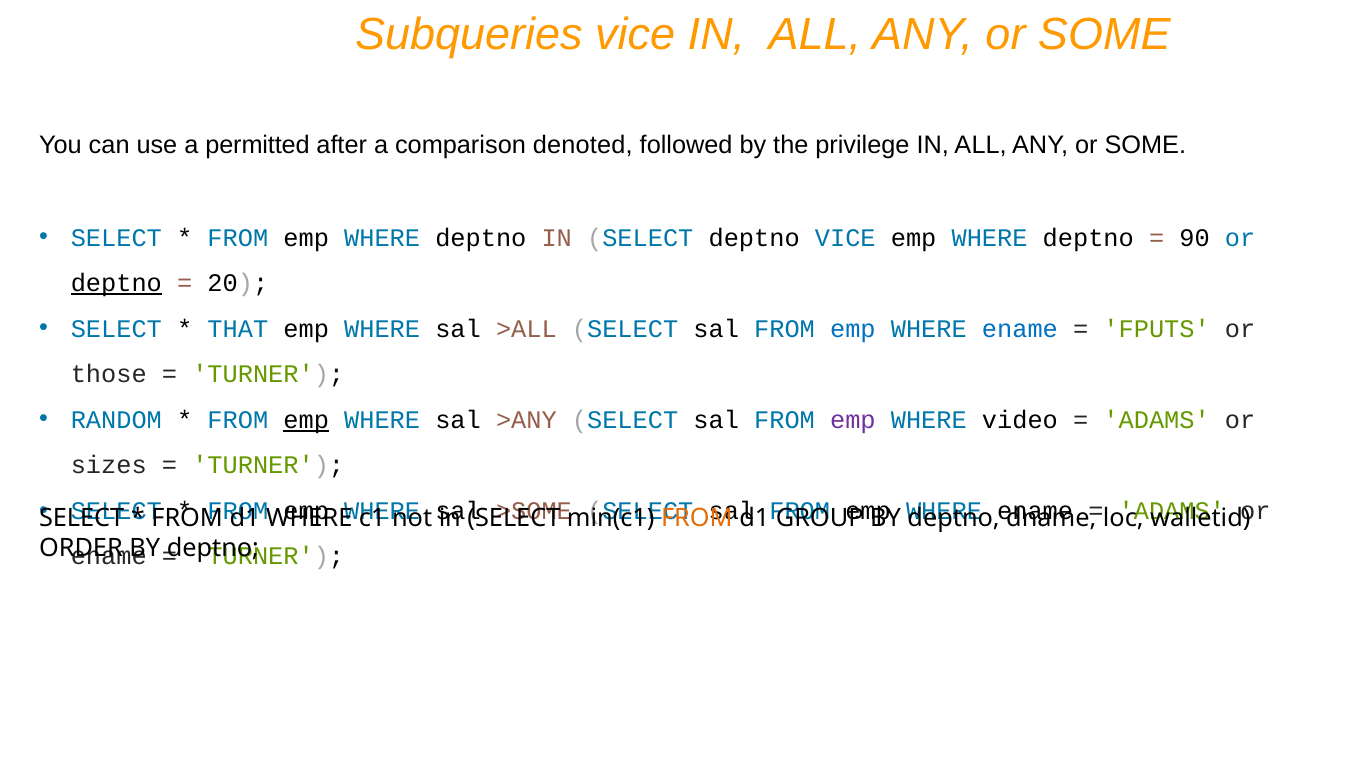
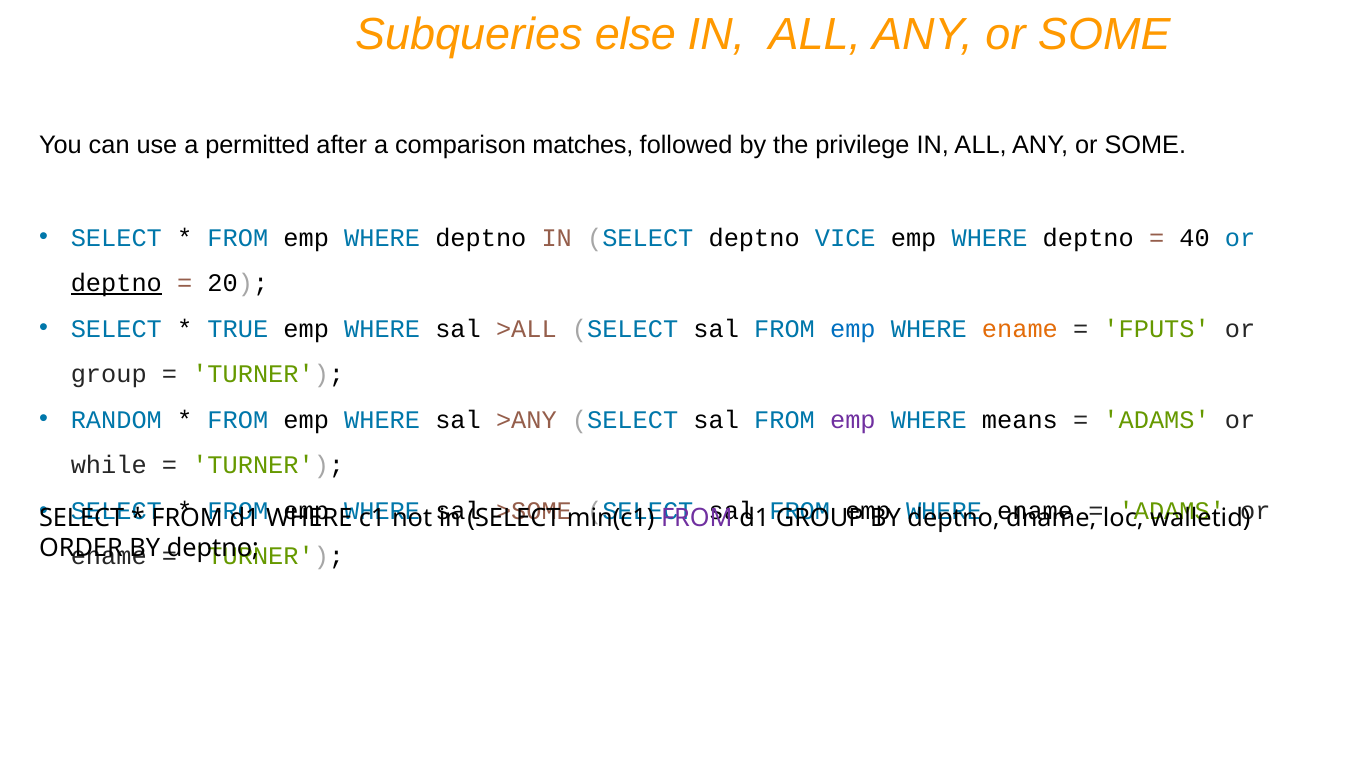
Subqueries vice: vice -> else
denoted: denoted -> matches
90: 90 -> 40
THAT: THAT -> TRUE
ename at (1020, 329) colour: blue -> orange
those at (109, 375): those -> group
emp at (306, 420) underline: present -> none
video: video -> means
sizes: sizes -> while
FROM at (697, 518) colour: orange -> purple
